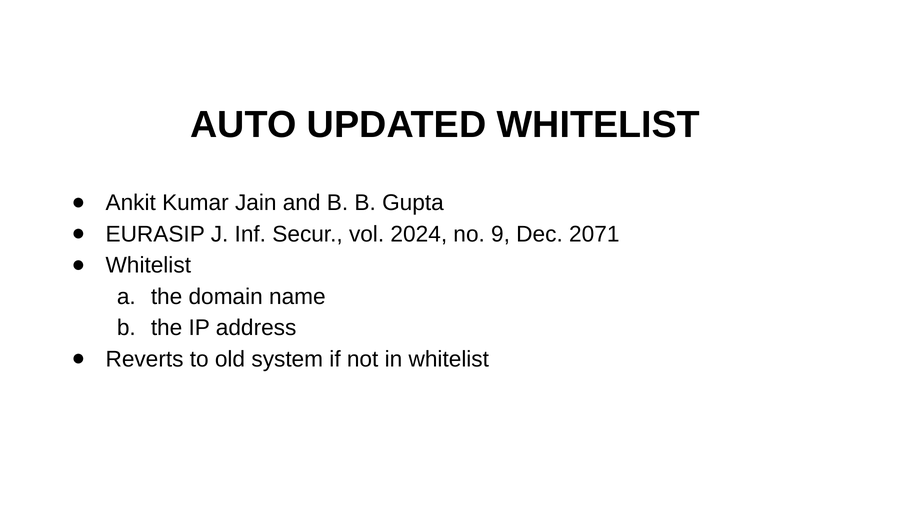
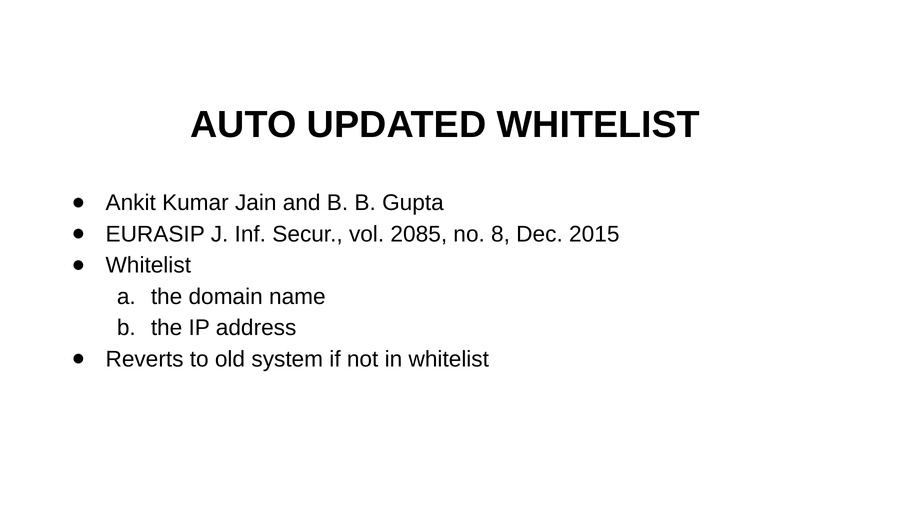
2024: 2024 -> 2085
9: 9 -> 8
2071: 2071 -> 2015
